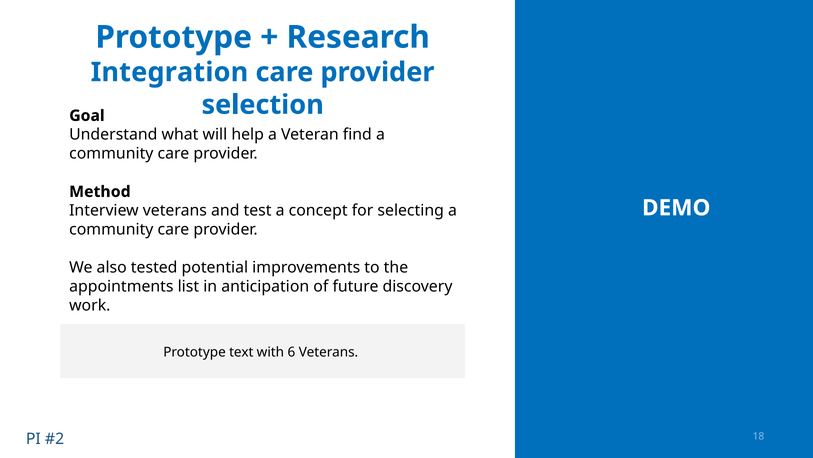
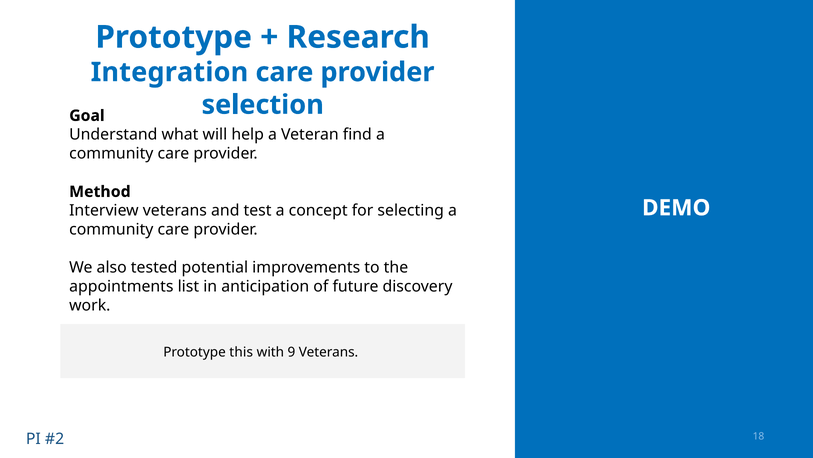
text: text -> this
6: 6 -> 9
